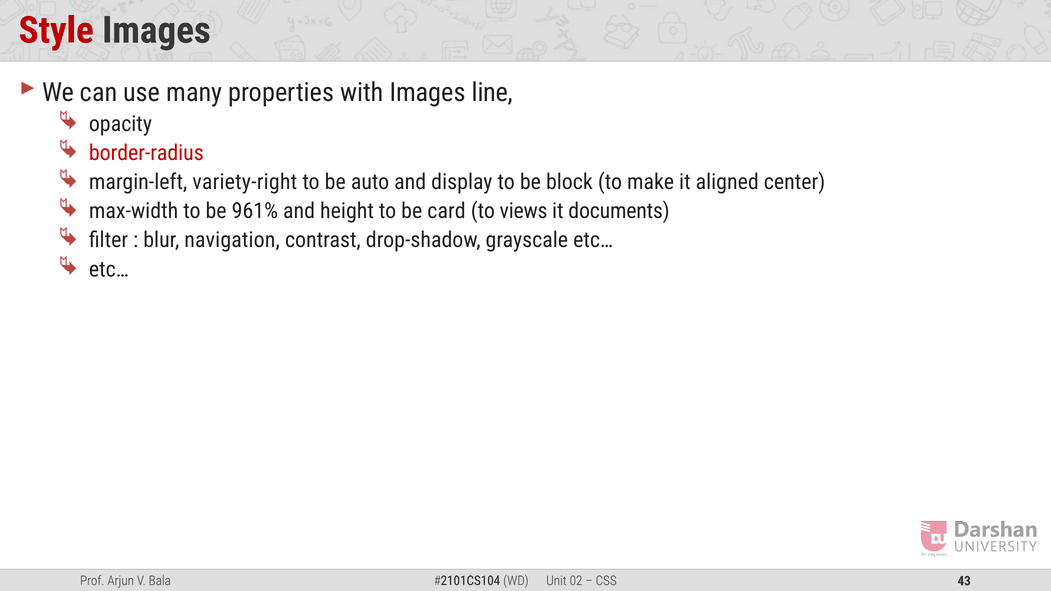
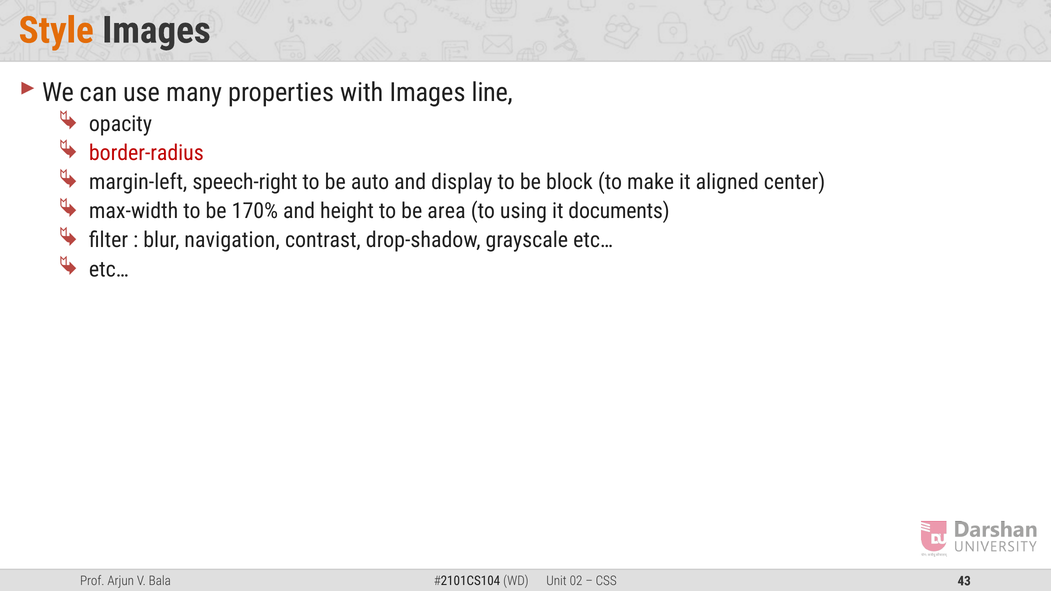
Style colour: red -> orange
variety-right: variety-right -> speech-right
961%: 961% -> 170%
card: card -> area
views: views -> using
